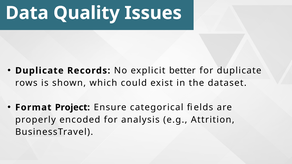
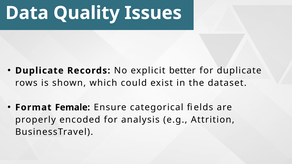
Project: Project -> Female
